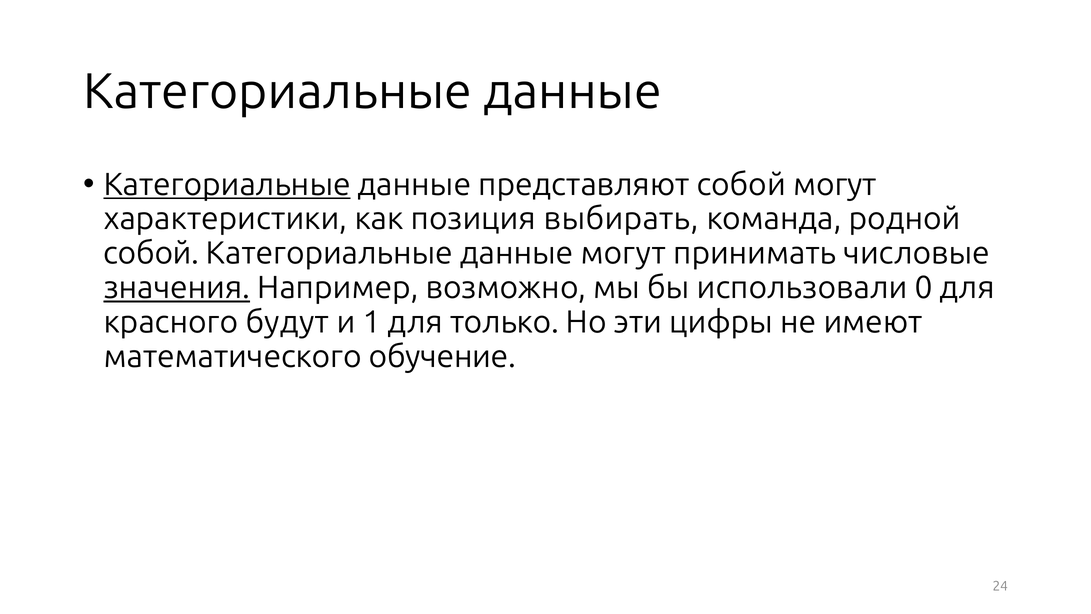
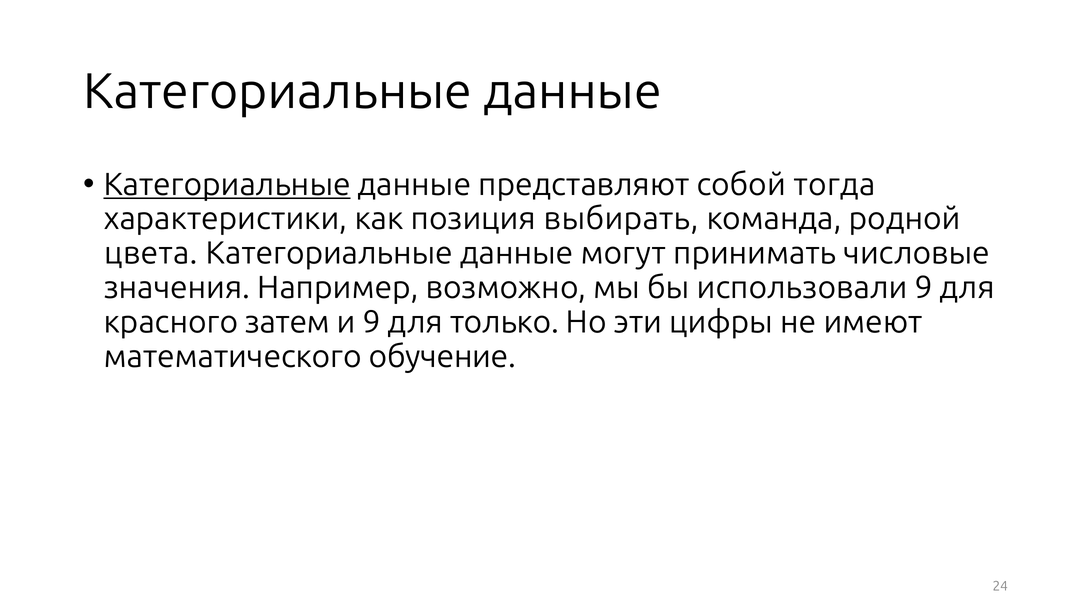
собой могут: могут -> тогда
собой at (151, 253): собой -> цвета
значения underline: present -> none
использовали 0: 0 -> 9
будут: будут -> затем
и 1: 1 -> 9
